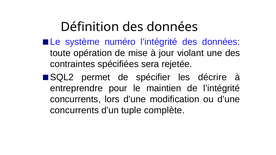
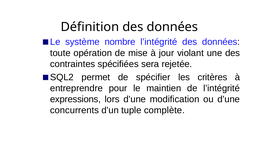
numéro: numéro -> nombre
décrire: décrire -> critères
concurrents at (75, 99): concurrents -> expressions
